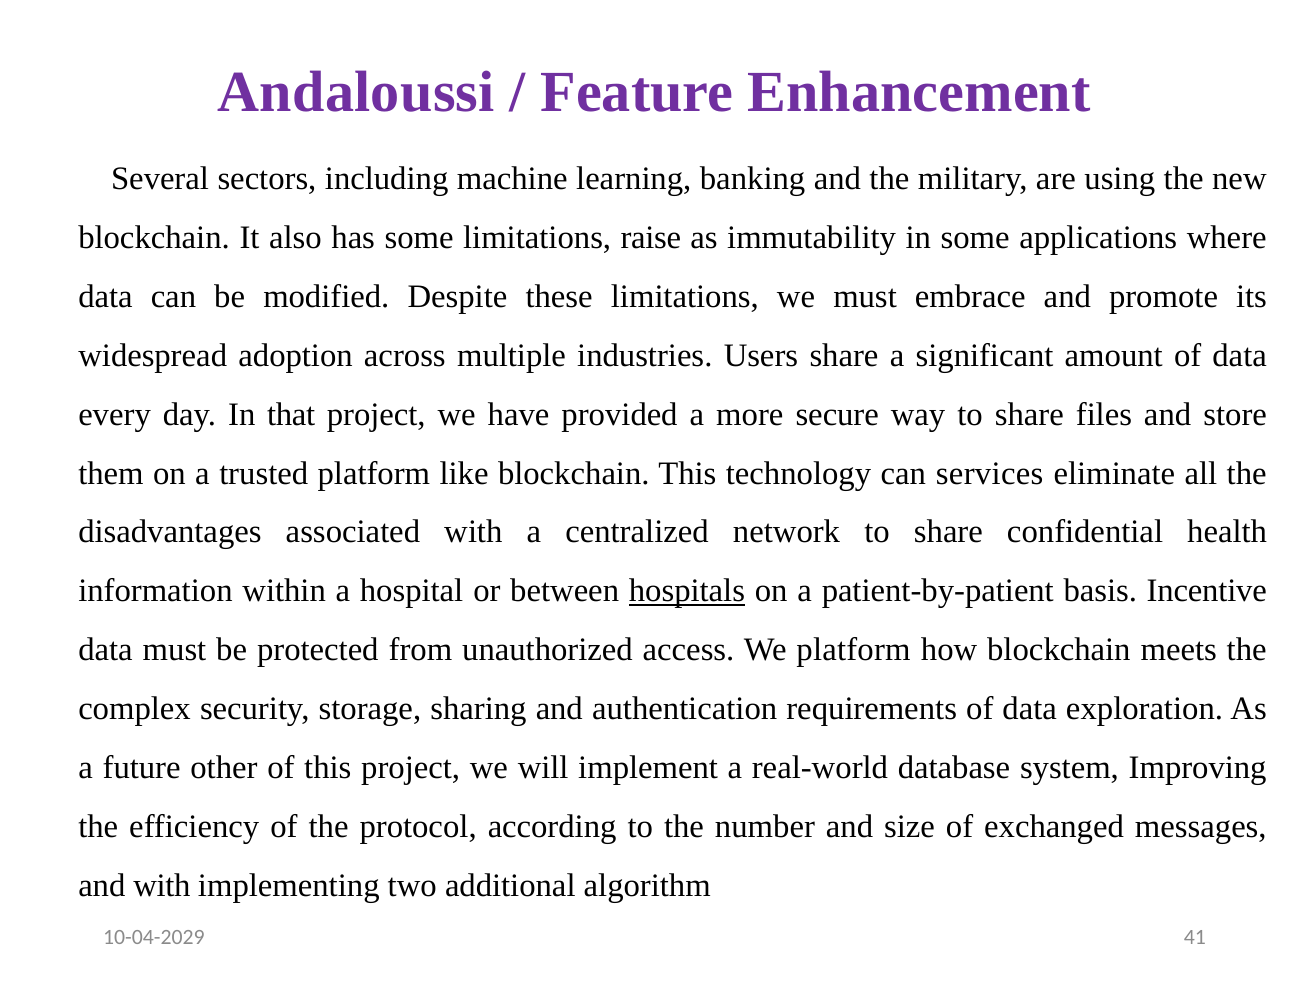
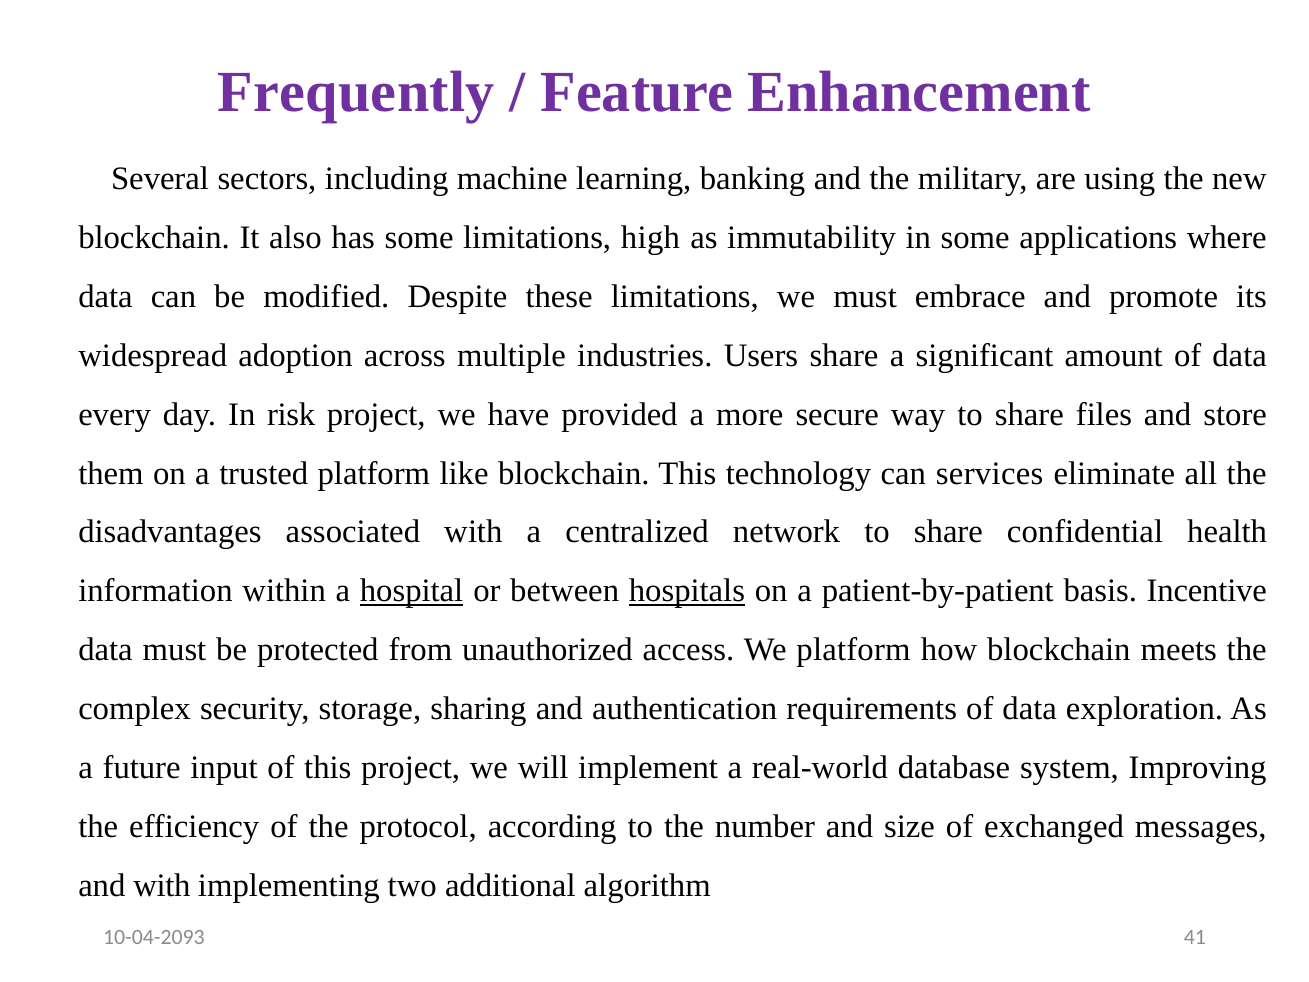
Andaloussi: Andaloussi -> Frequently
raise: raise -> high
that: that -> risk
hospital underline: none -> present
other: other -> input
10-04-2029: 10-04-2029 -> 10-04-2093
